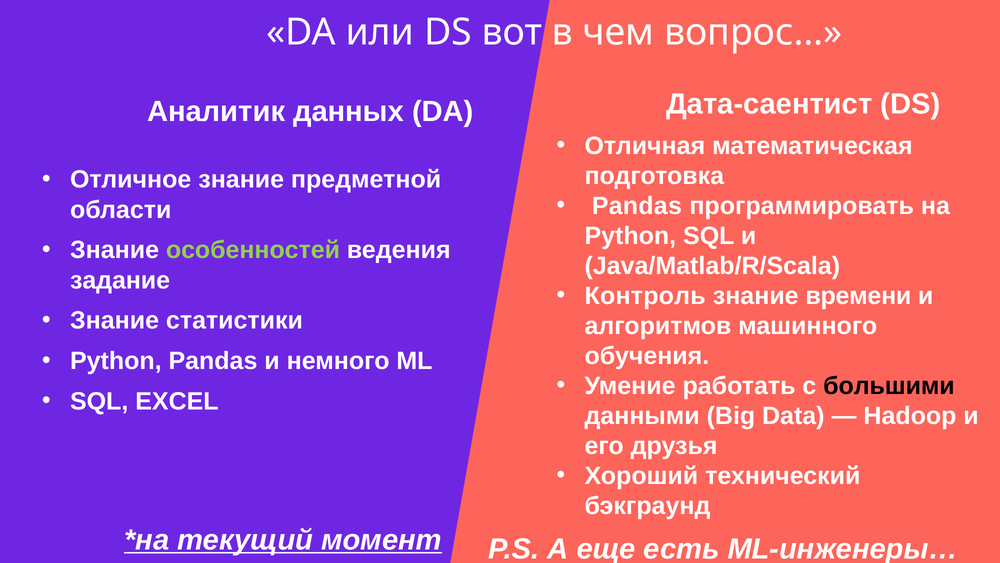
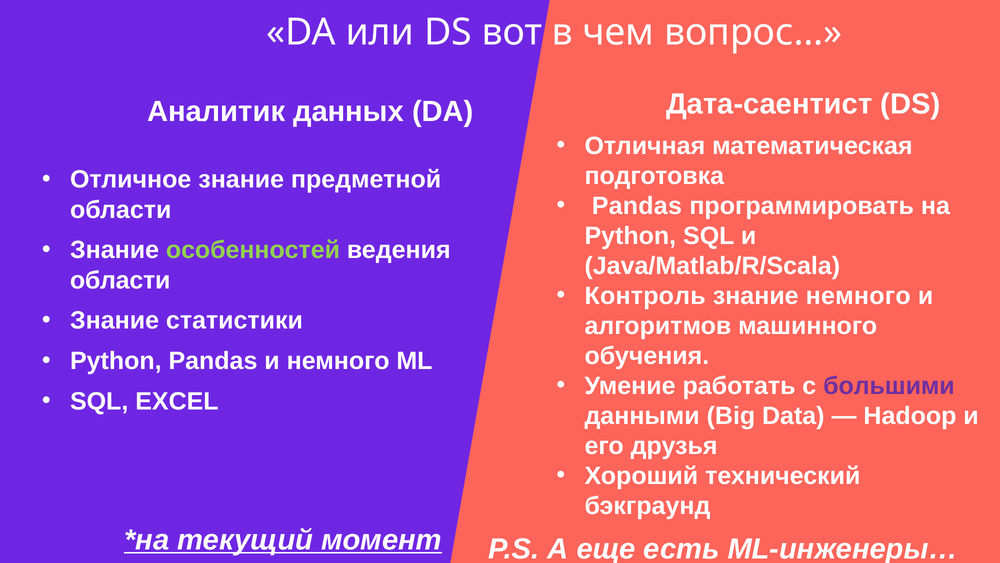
задание at (120, 280): задание -> области
знание времени: времени -> немного
большими colour: black -> purple
